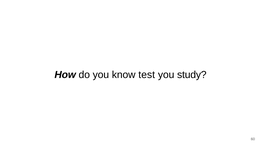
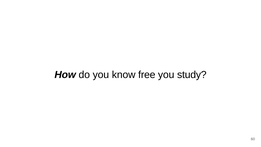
test: test -> free
